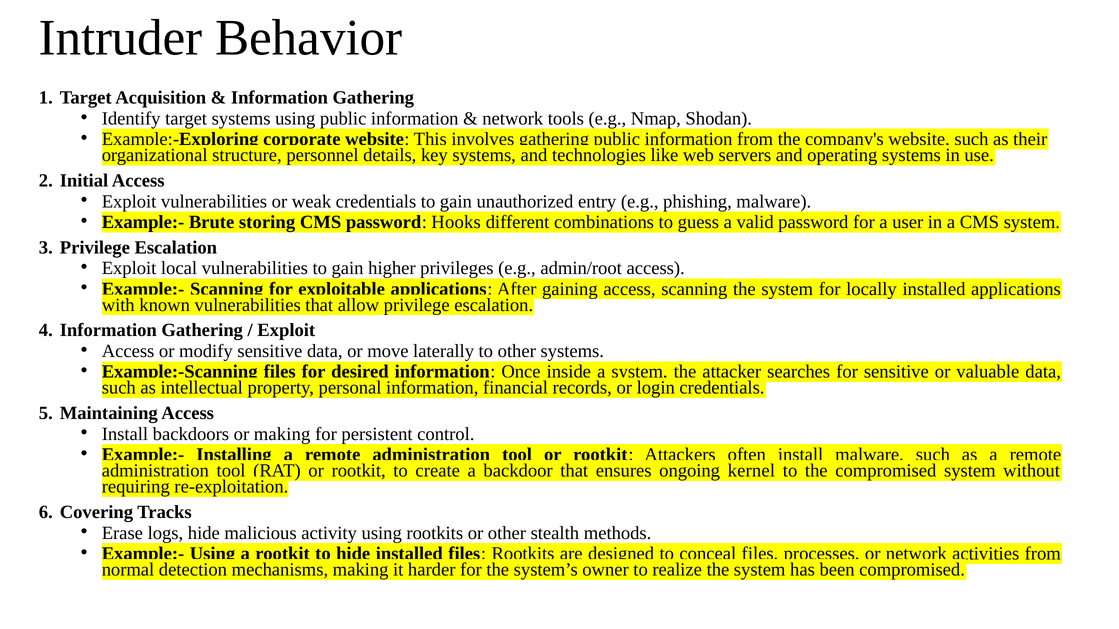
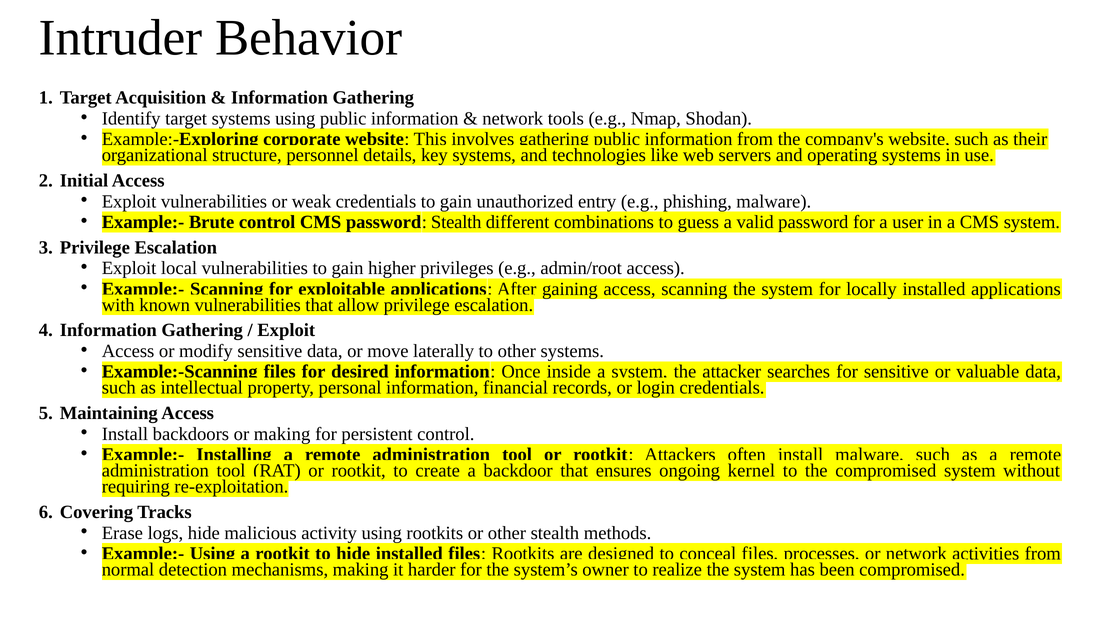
Brute storing: storing -> control
password Hooks: Hooks -> Stealth
